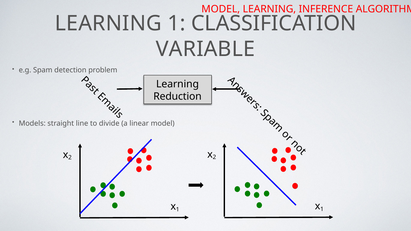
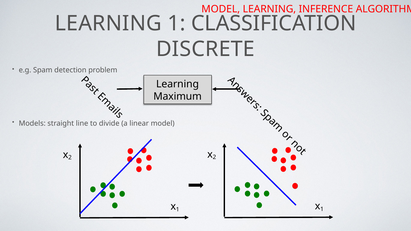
VARIABLE: VARIABLE -> DISCRETE
Reduction: Reduction -> Maximum
